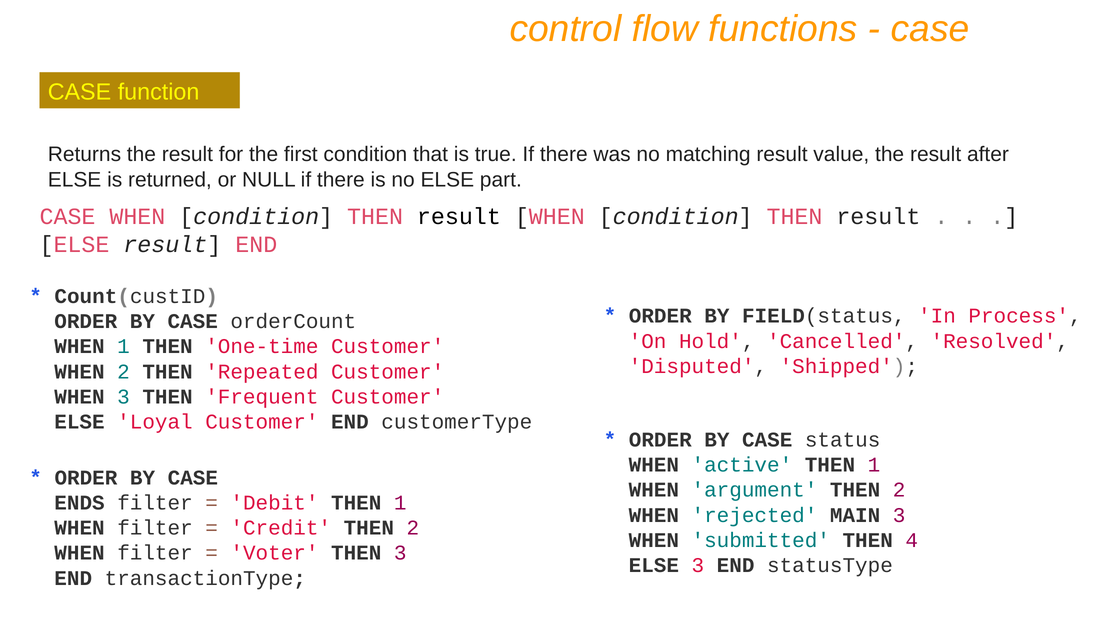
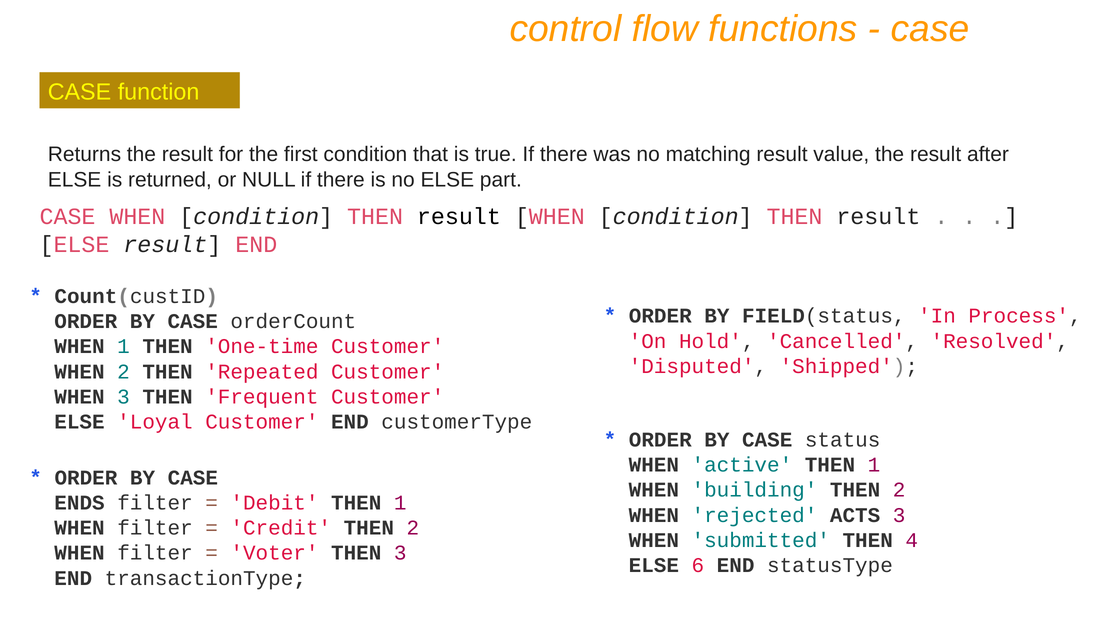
argument: argument -> building
MAIN: MAIN -> ACTS
ELSE 3: 3 -> 6
